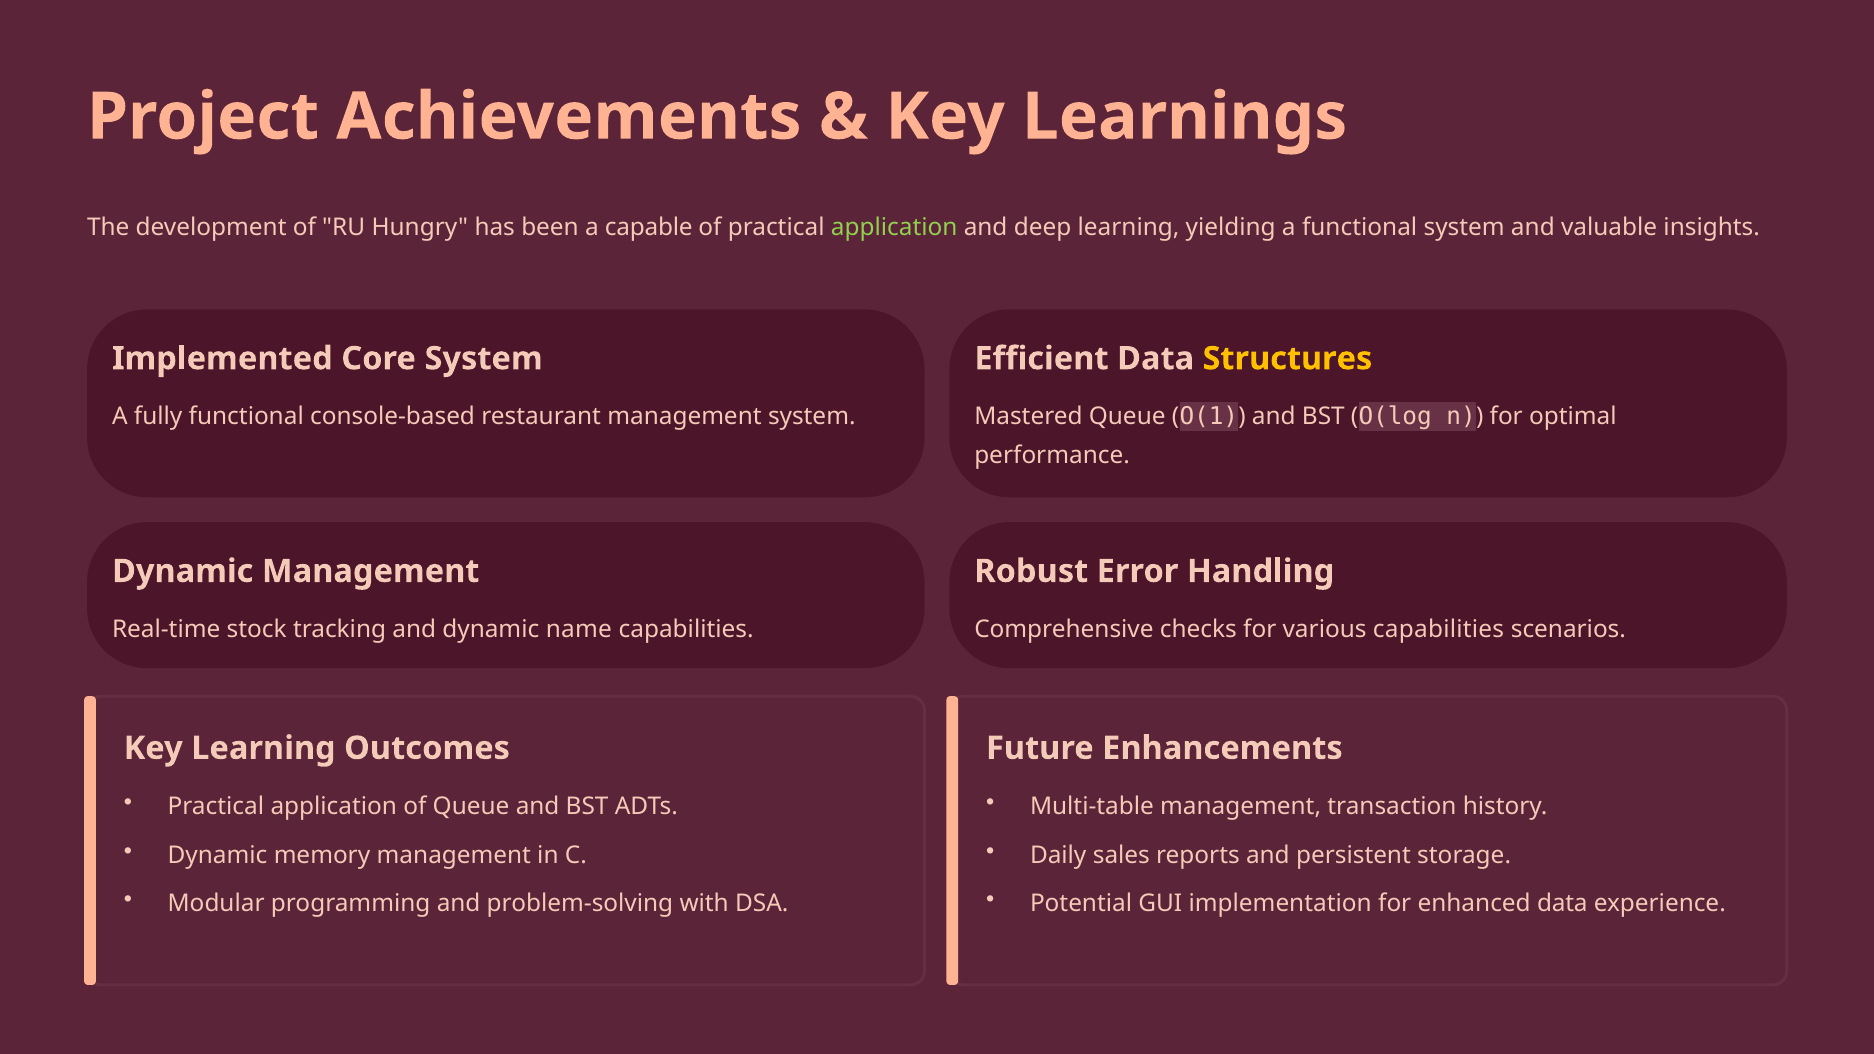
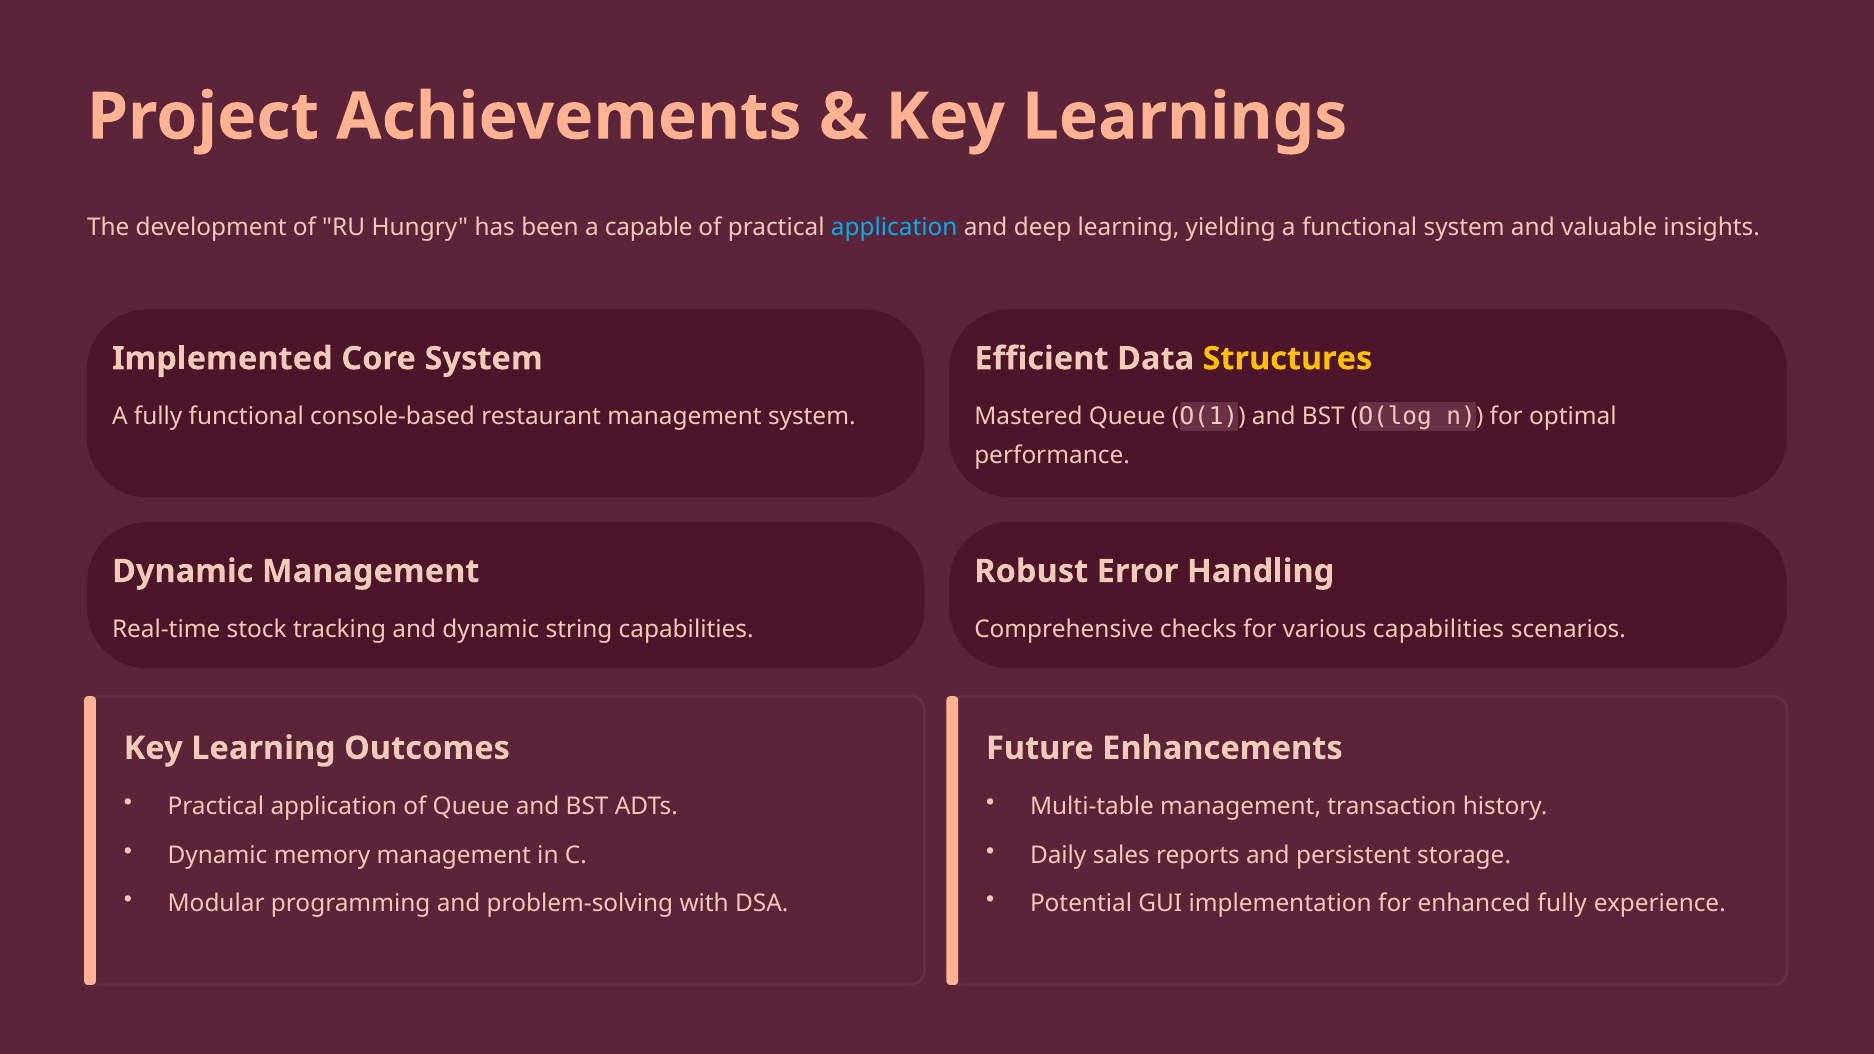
application at (894, 228) colour: light green -> light blue
name: name -> string
enhanced data: data -> fully
